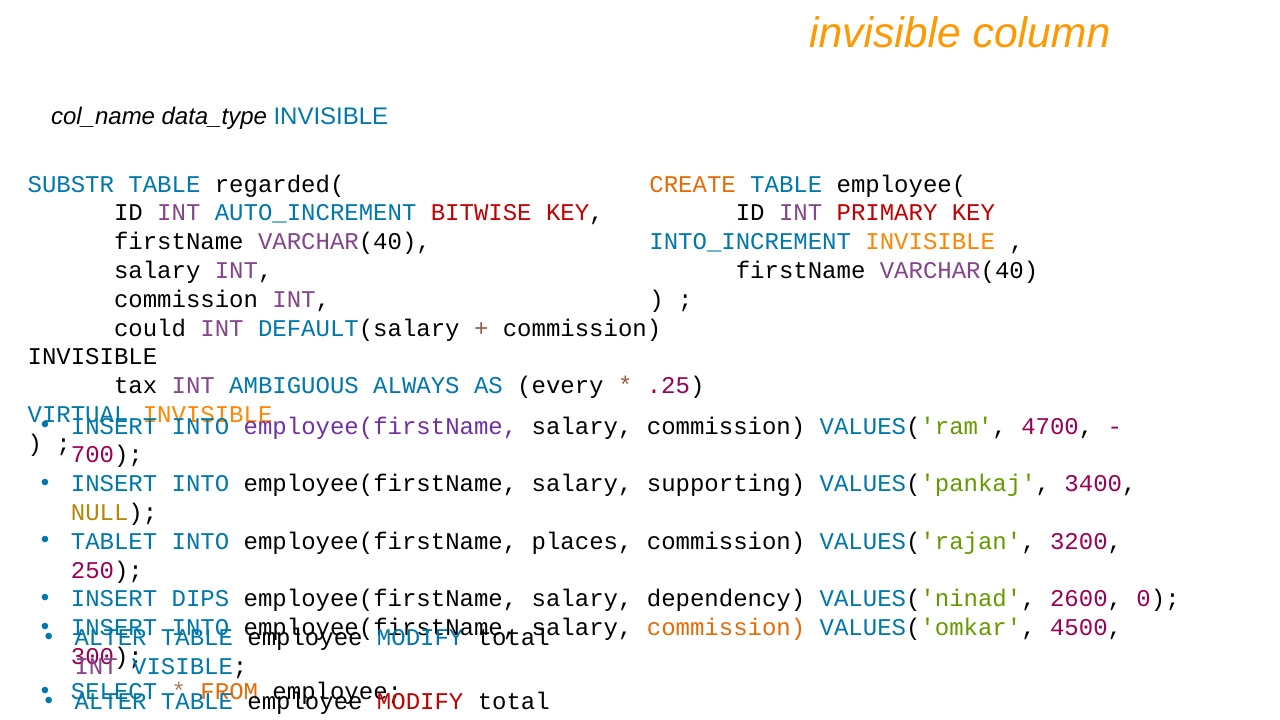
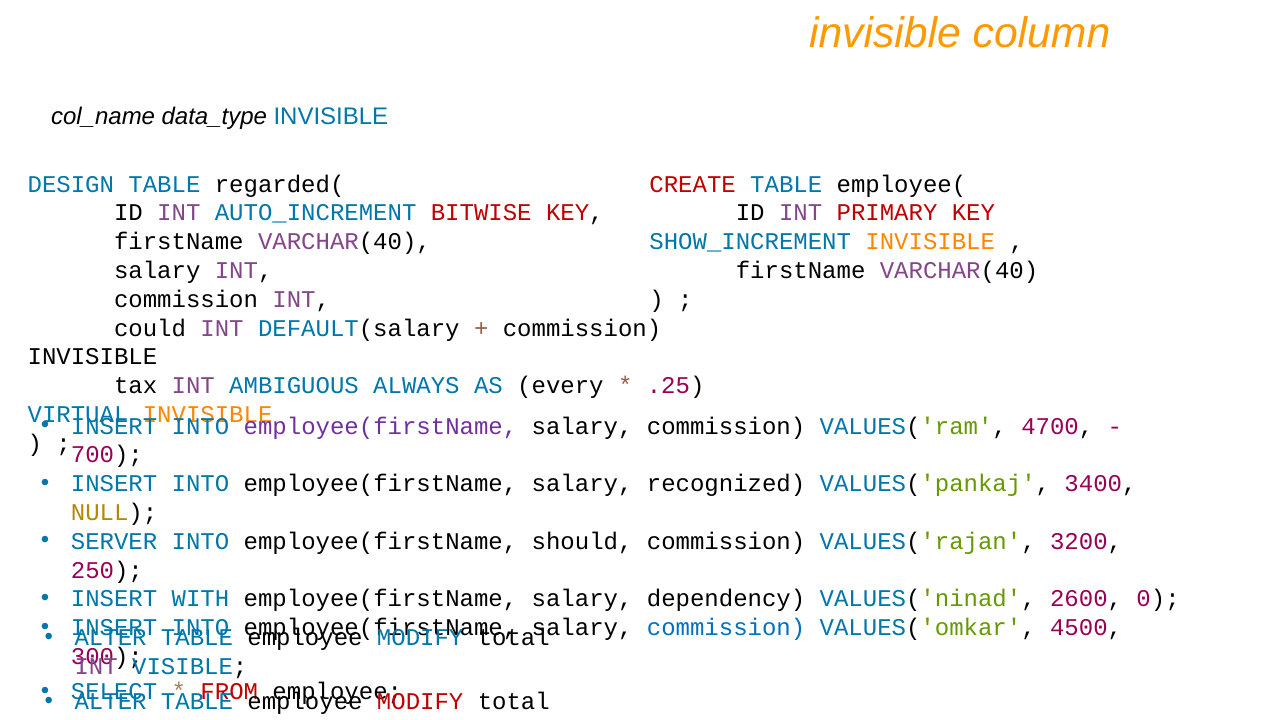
SUBSTR: SUBSTR -> DESIGN
CREATE colour: orange -> red
INTO_INCREMENT: INTO_INCREMENT -> SHOW_INCREMENT
supporting: supporting -> recognized
TABLET: TABLET -> SERVER
places: places -> should
DIPS: DIPS -> WITH
commission at (726, 628) colour: orange -> blue
FROM colour: orange -> red
